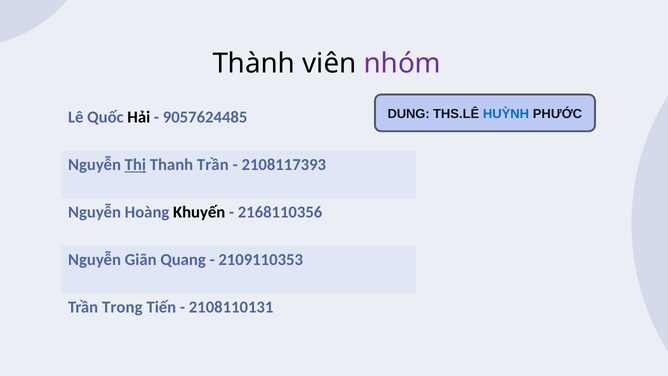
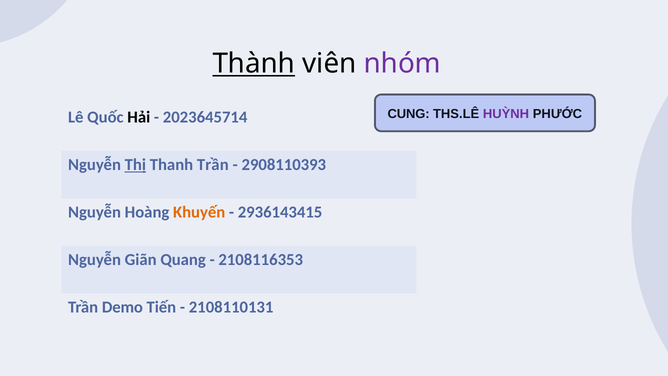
Thành underline: none -> present
DUNG: DUNG -> CUNG
HUỲNH colour: blue -> purple
9057624485: 9057624485 -> 2023645714
2108117393: 2108117393 -> 2908110393
Khuyến colour: black -> orange
2168110356: 2168110356 -> 2936143415
2109110353: 2109110353 -> 2108116353
Trong: Trong -> Demo
